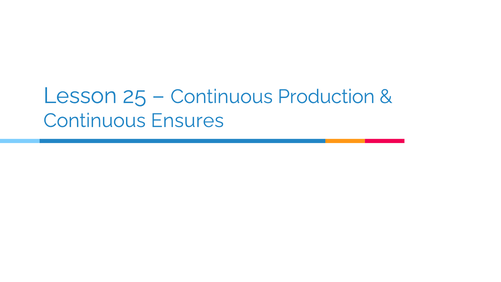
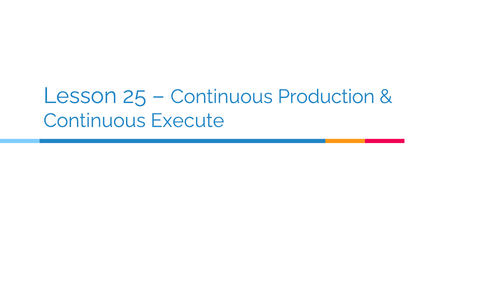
Ensures: Ensures -> Execute
